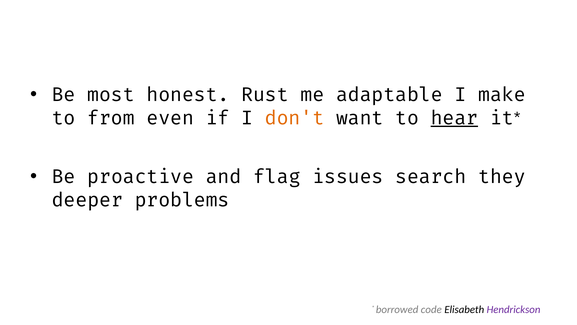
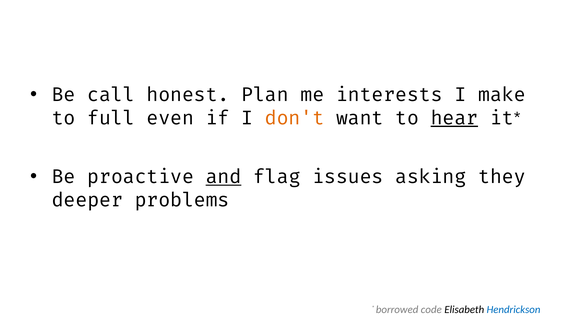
most: most -> call
Rust: Rust -> Plan
adaptable: adaptable -> interests
from: from -> full
and underline: none -> present
search: search -> asking
Hendrickson colour: purple -> blue
